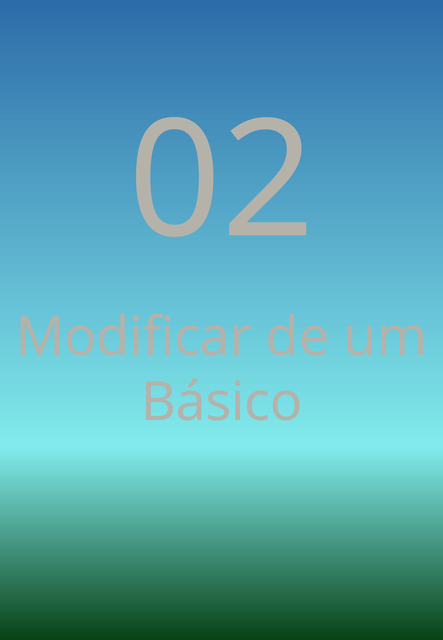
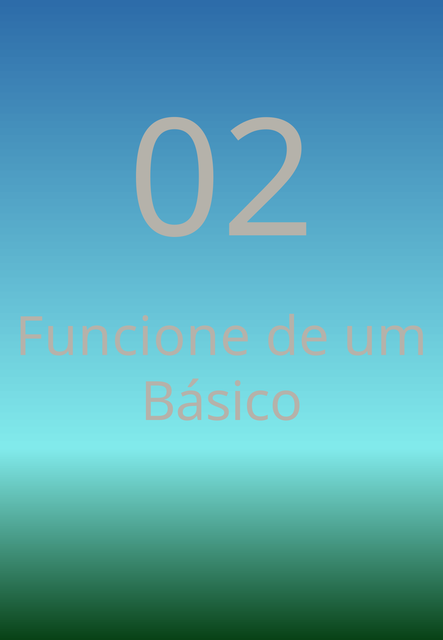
Modificar: Modificar -> Funcione
